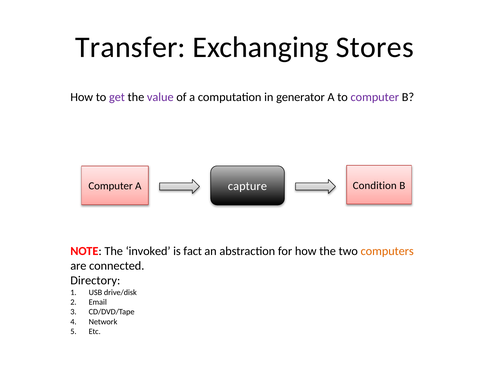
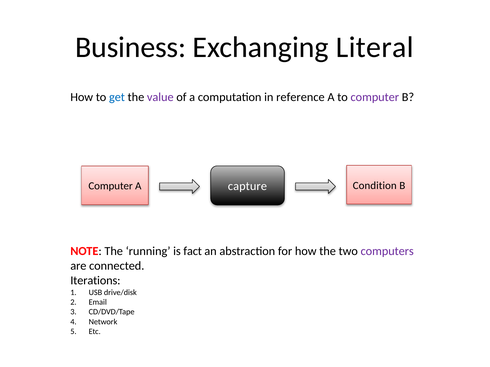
Transfer: Transfer -> Business
Stores: Stores -> Literal
get colour: purple -> blue
generator: generator -> reference
invoked: invoked -> running
computers colour: orange -> purple
Directory: Directory -> Iterations
